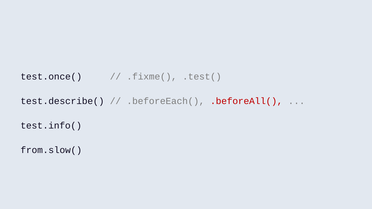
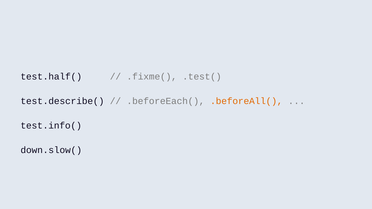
test.once(: test.once( -> test.half(
.beforeAll( colour: red -> orange
from.slow(: from.slow( -> down.slow(
